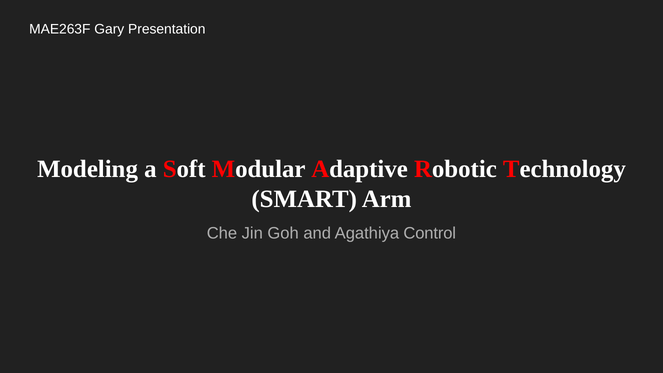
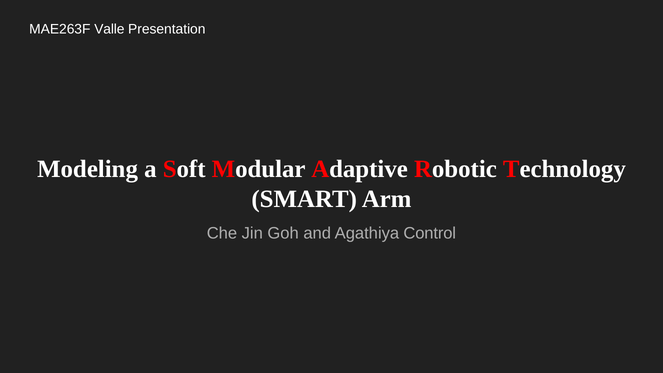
Gary: Gary -> Valle
